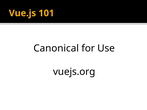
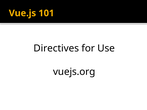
Canonical: Canonical -> Directives
